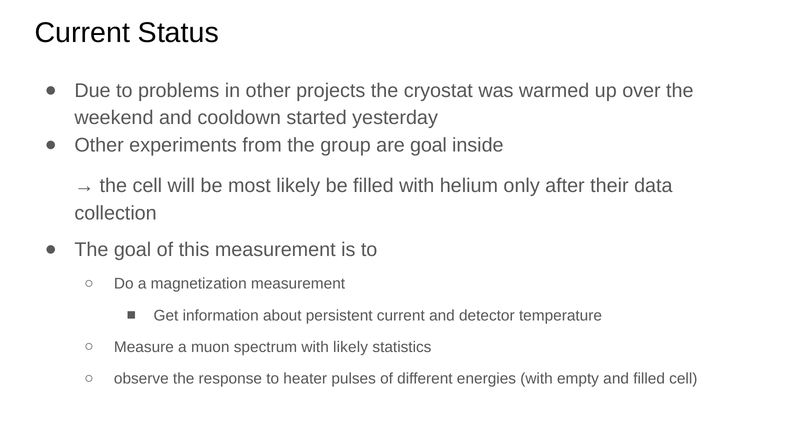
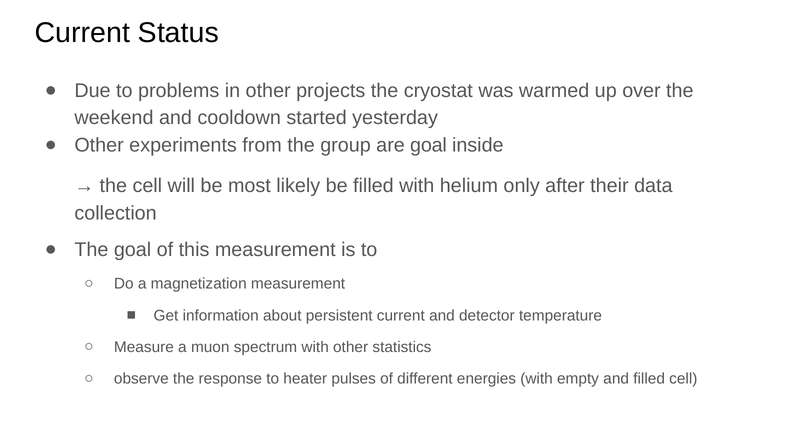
with likely: likely -> other
